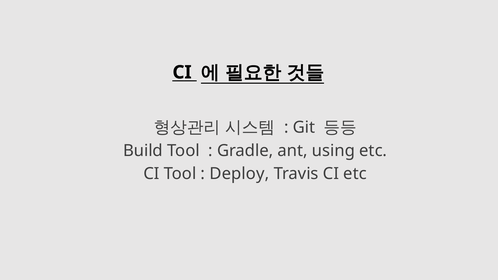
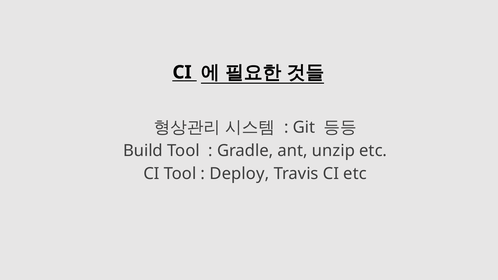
using: using -> unzip
